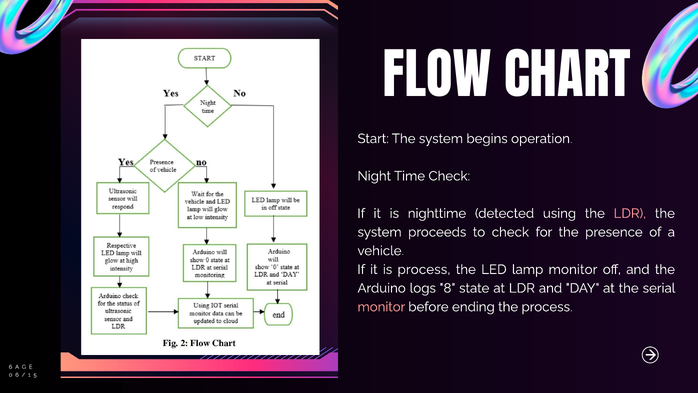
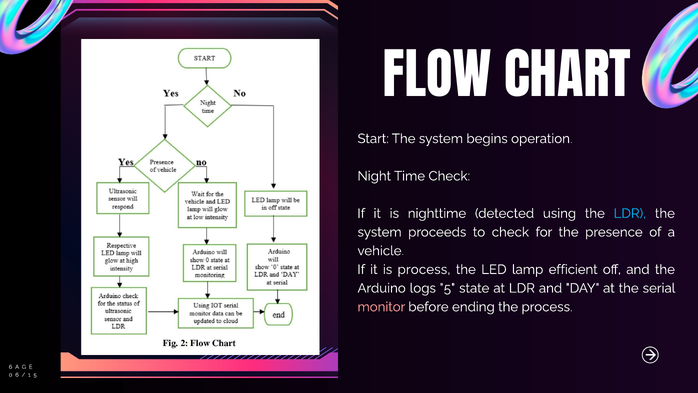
LDR at (630, 213) colour: pink -> light blue
lamp monitor: monitor -> efficient
logs 8: 8 -> 5
